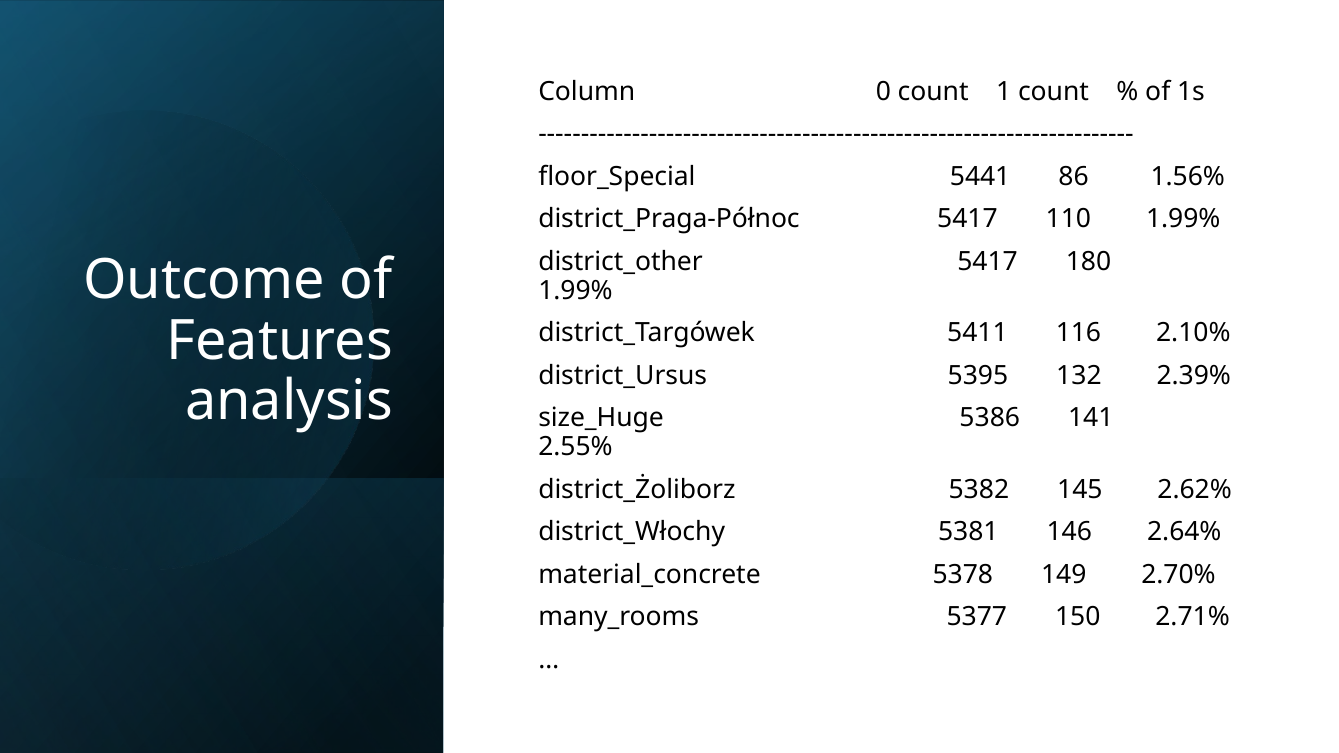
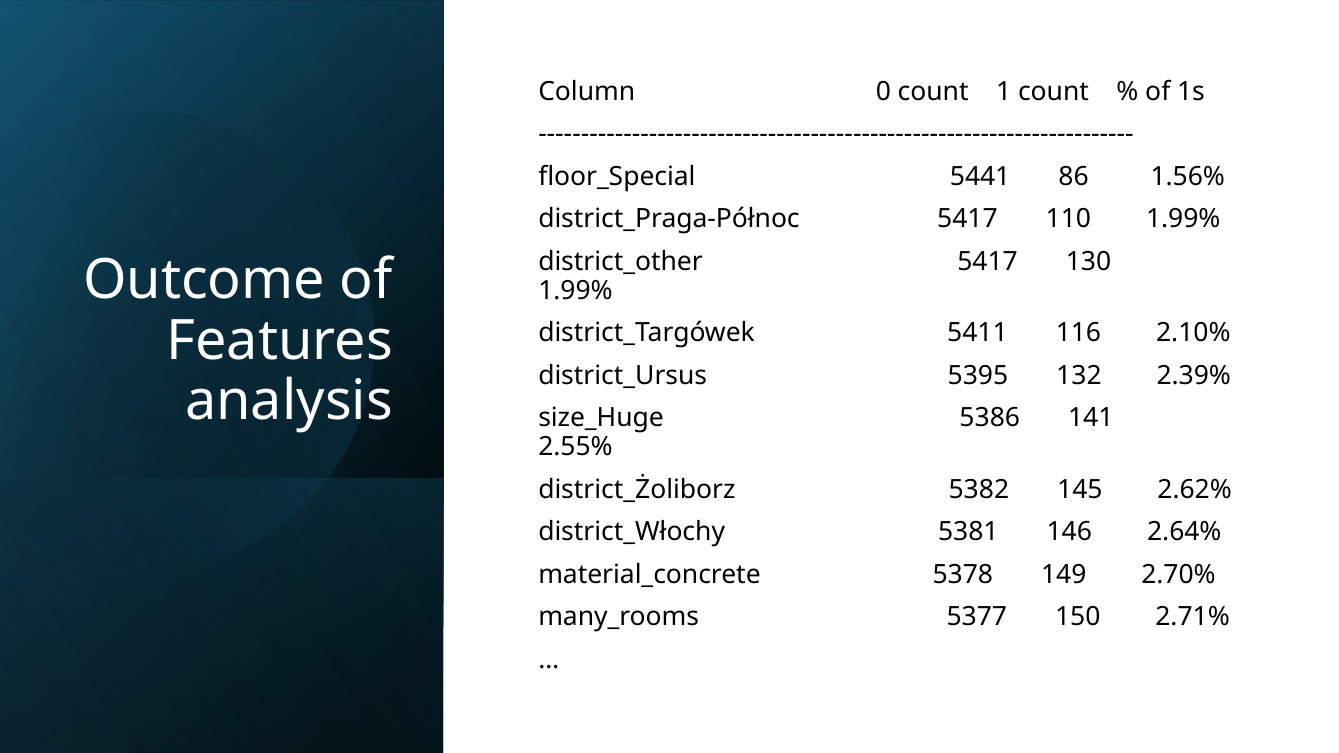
180: 180 -> 130
